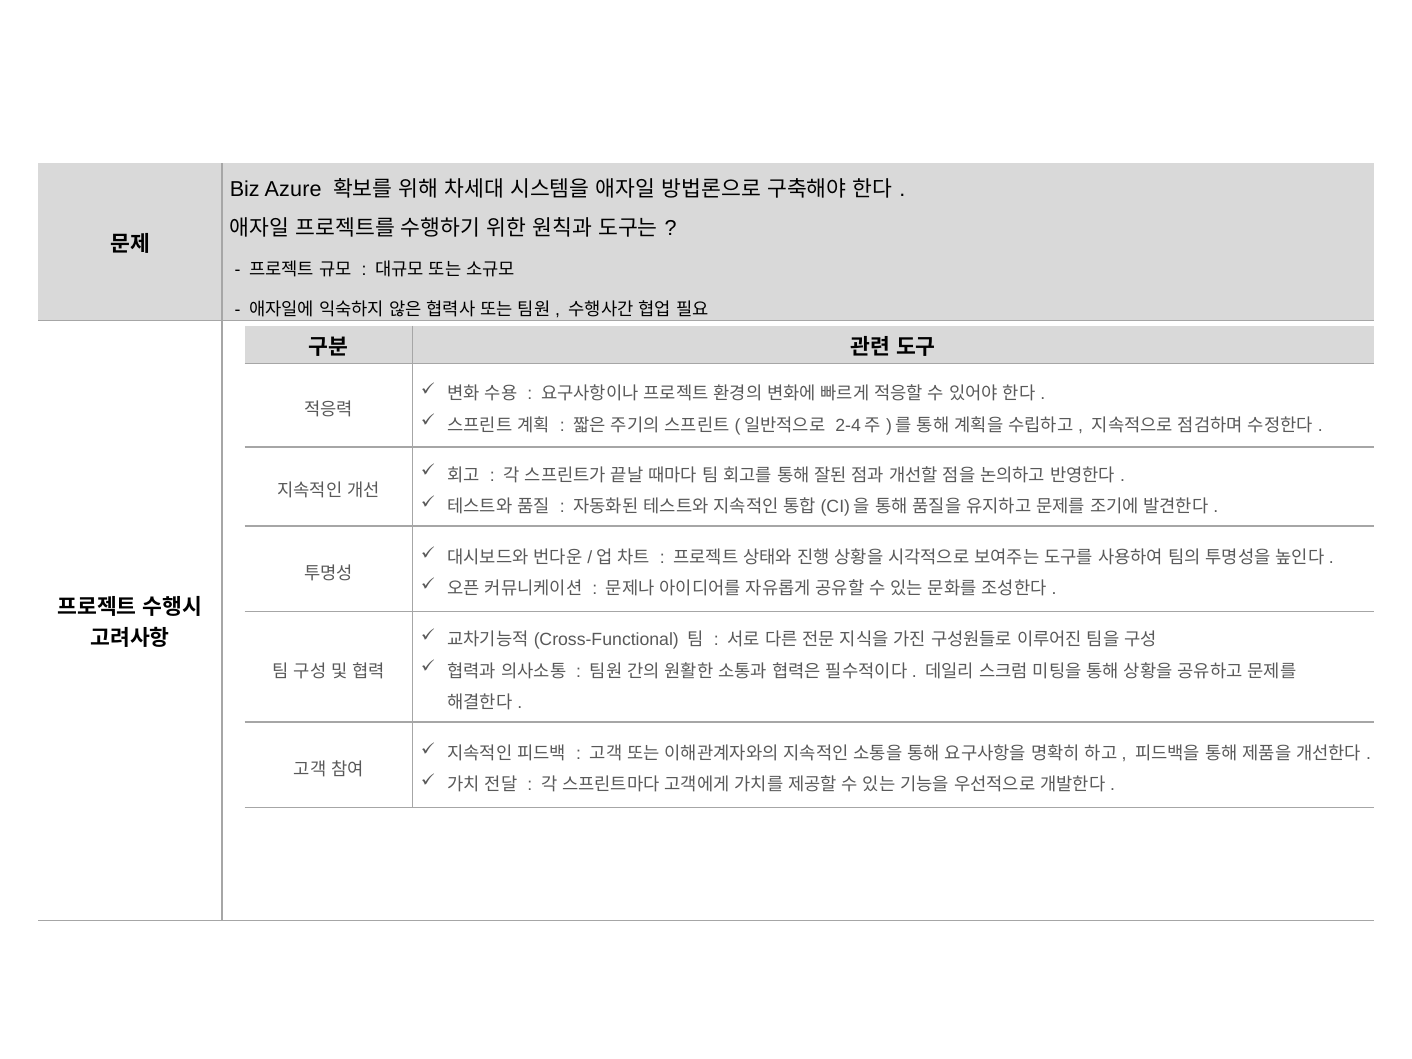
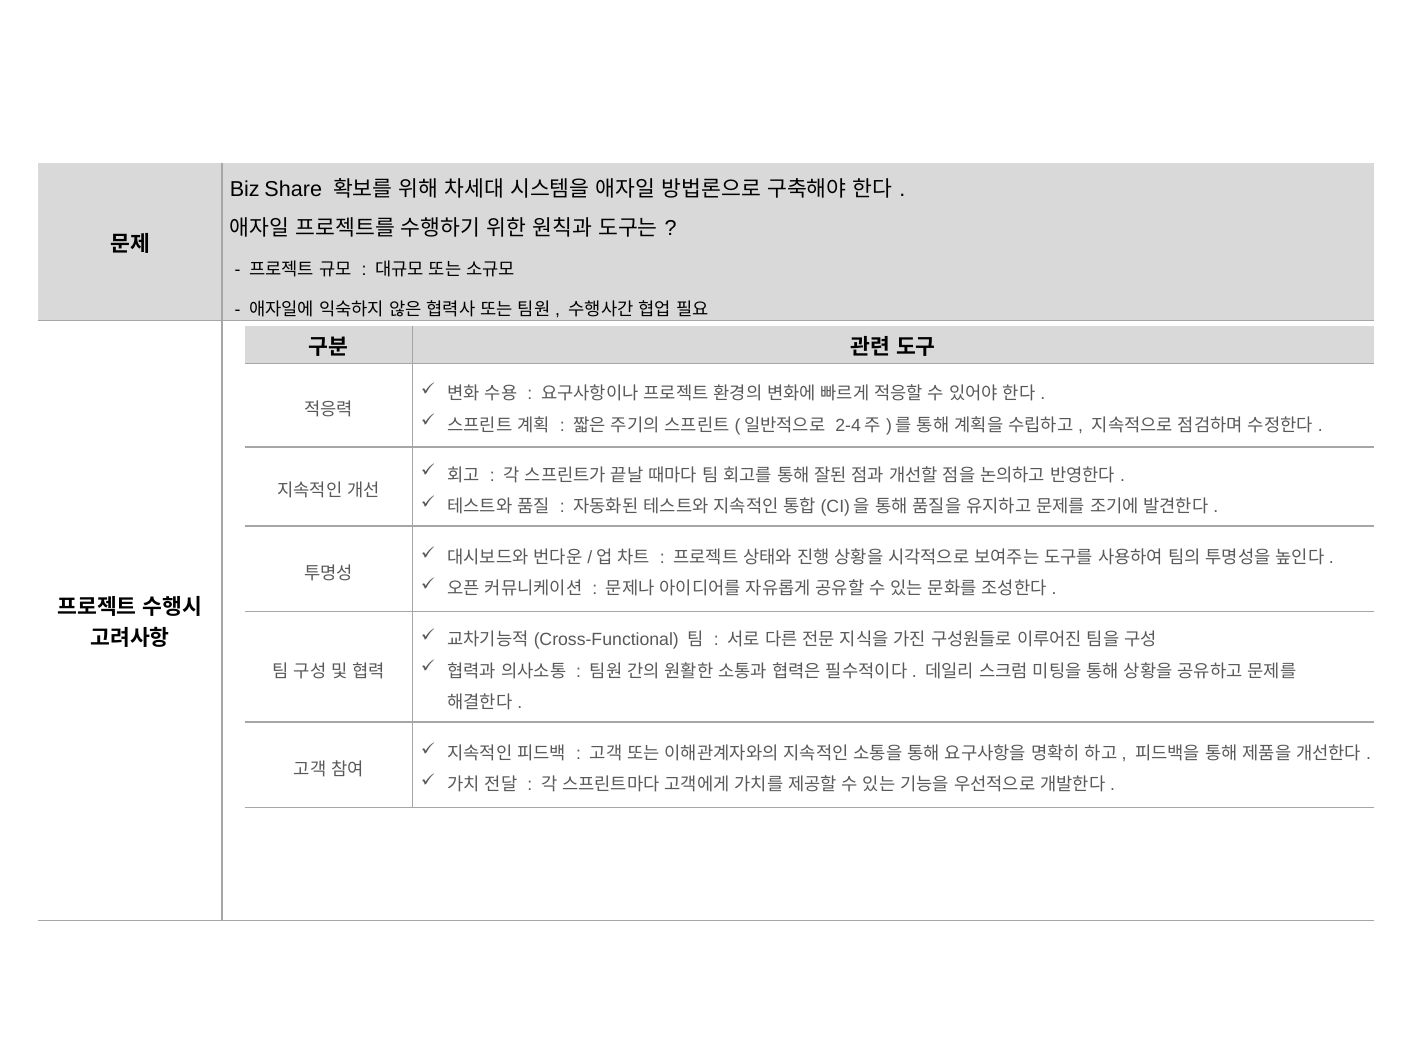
Azure: Azure -> Share
